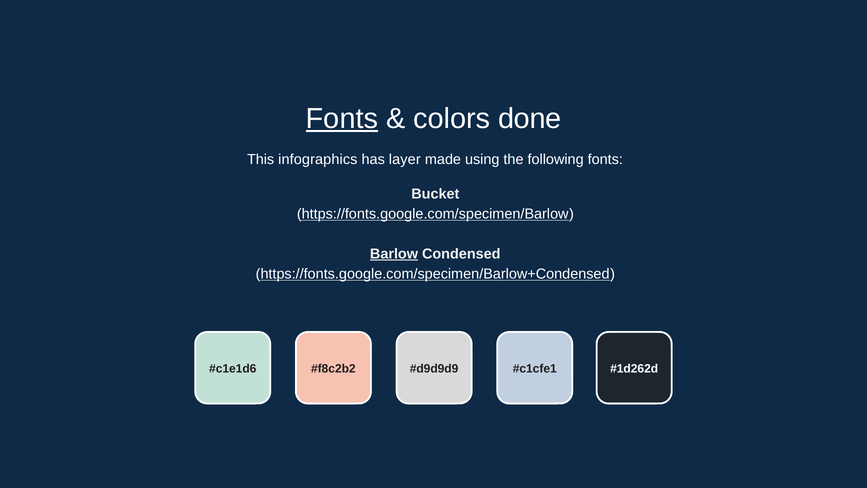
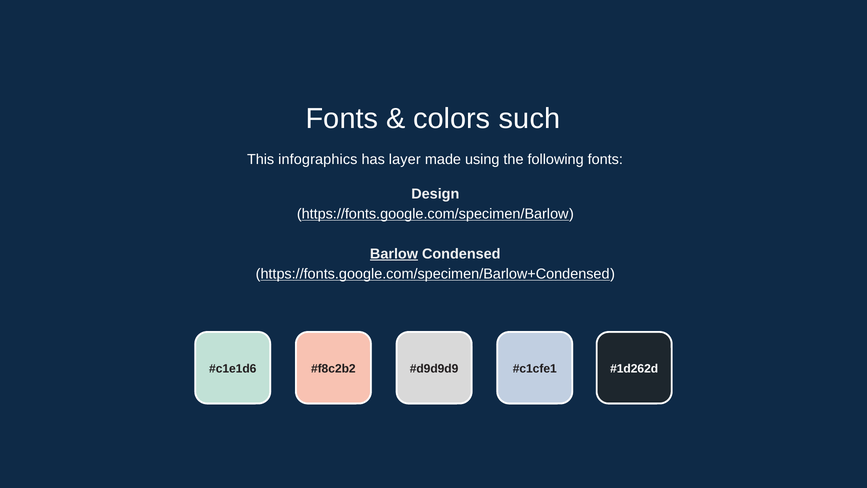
Fonts at (342, 119) underline: present -> none
done: done -> such
Bucket: Bucket -> Design
